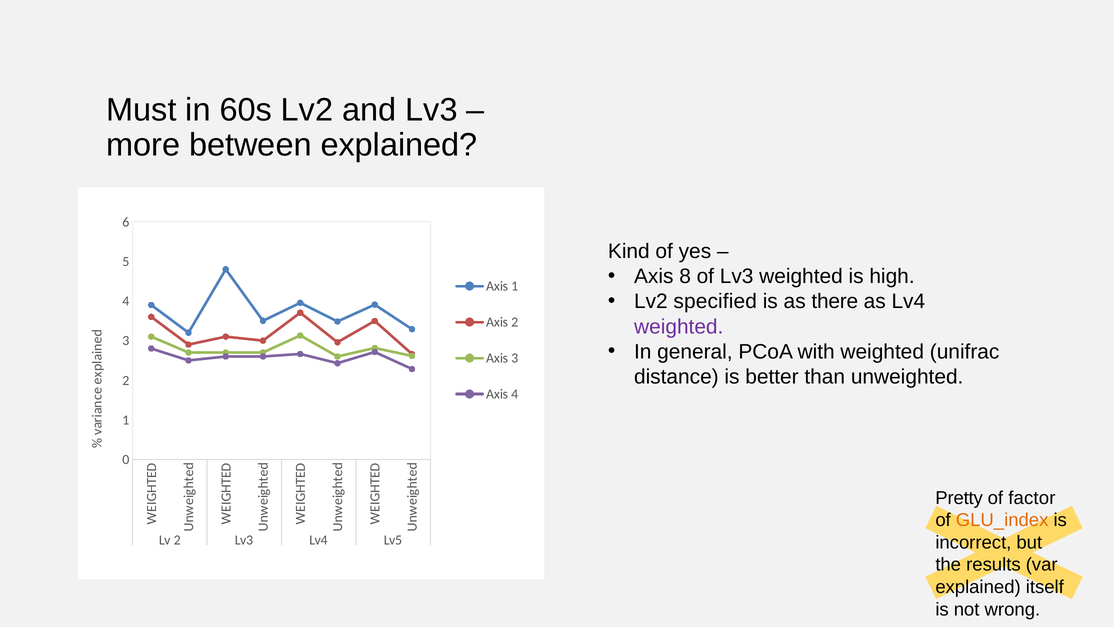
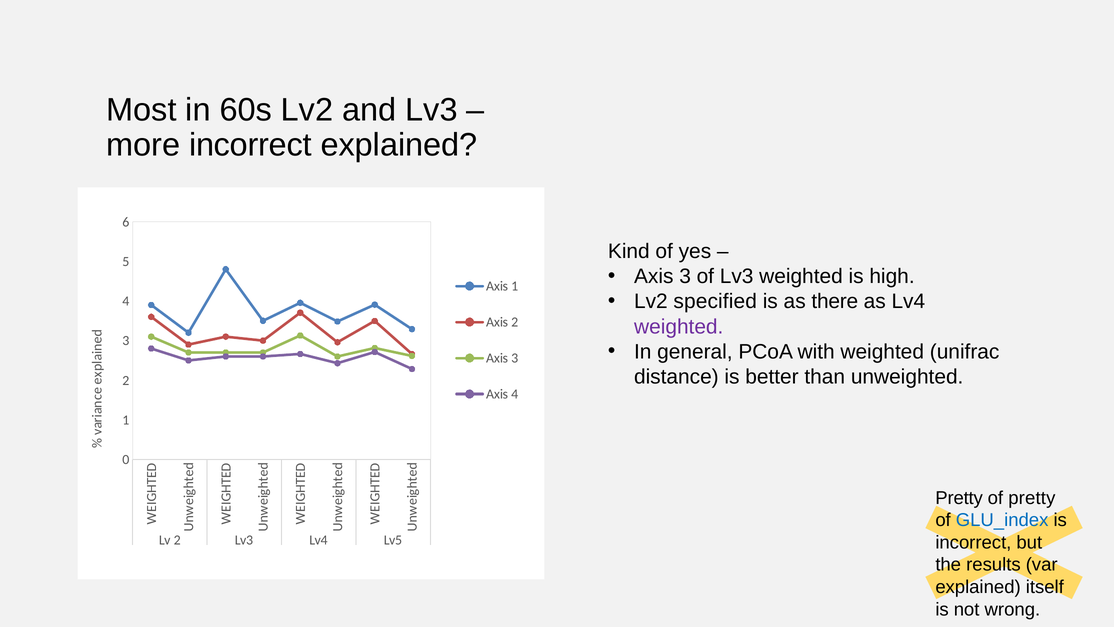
Must: Must -> Most
more between: between -> incorrect
8 at (685, 276): 8 -> 3
of factor: factor -> pretty
GLU_index colour: orange -> blue
